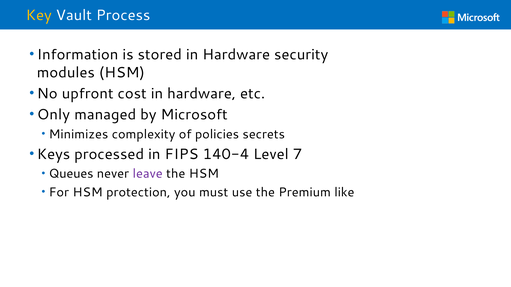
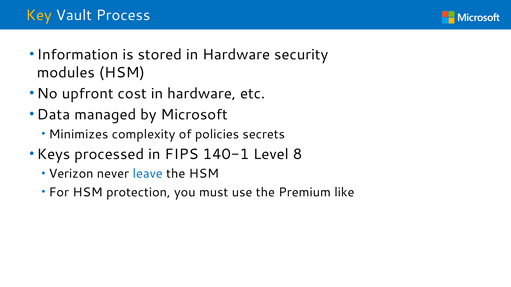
Only: Only -> Data
140-4: 140-4 -> 140-1
7: 7 -> 8
Queues: Queues -> Verizon
leave colour: purple -> blue
